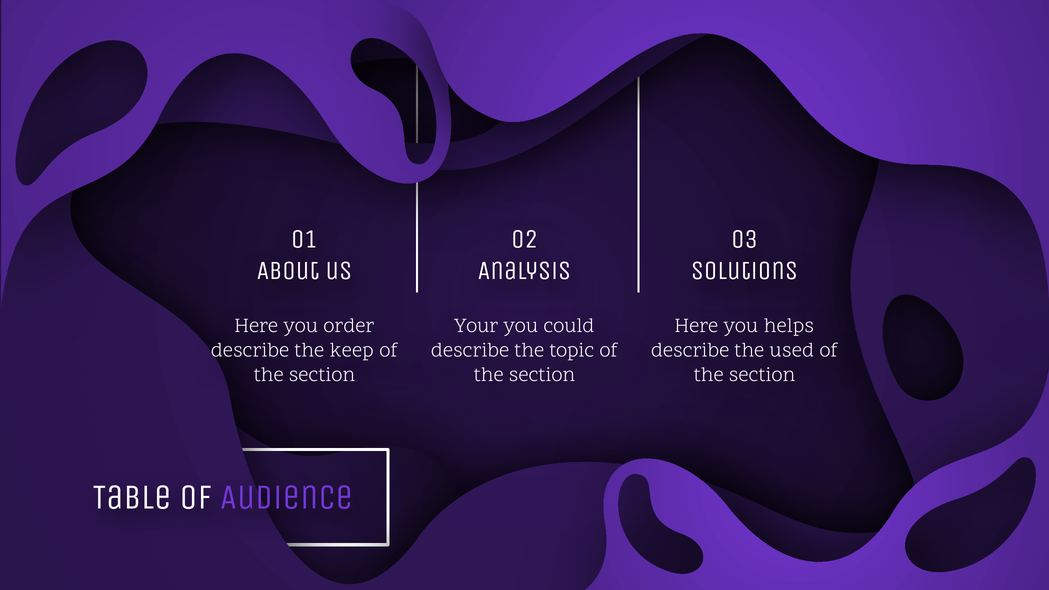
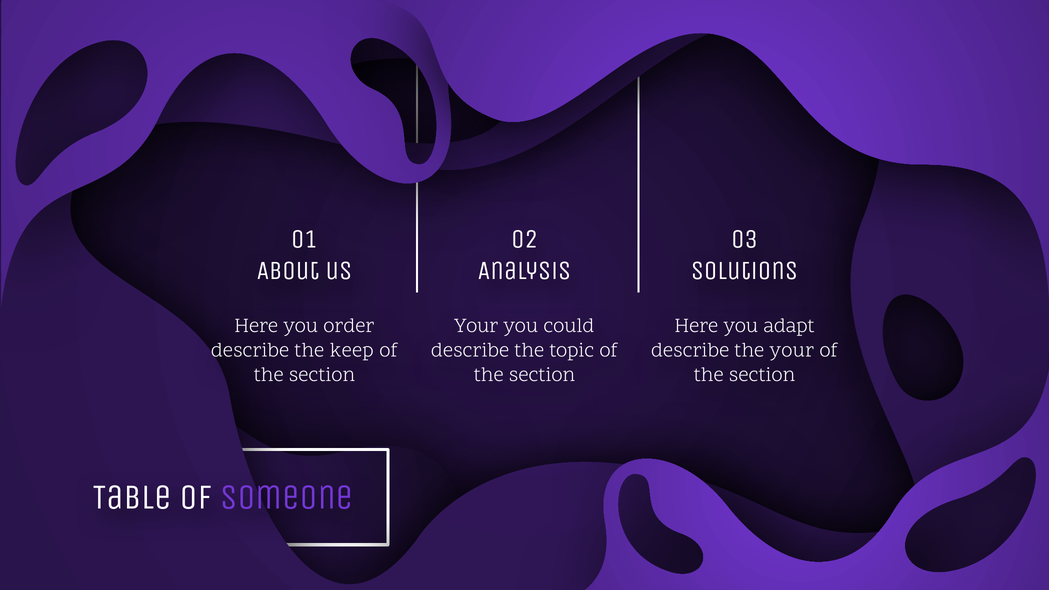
helps: helps -> adapt
the used: used -> your
Audience: Audience -> Someone
